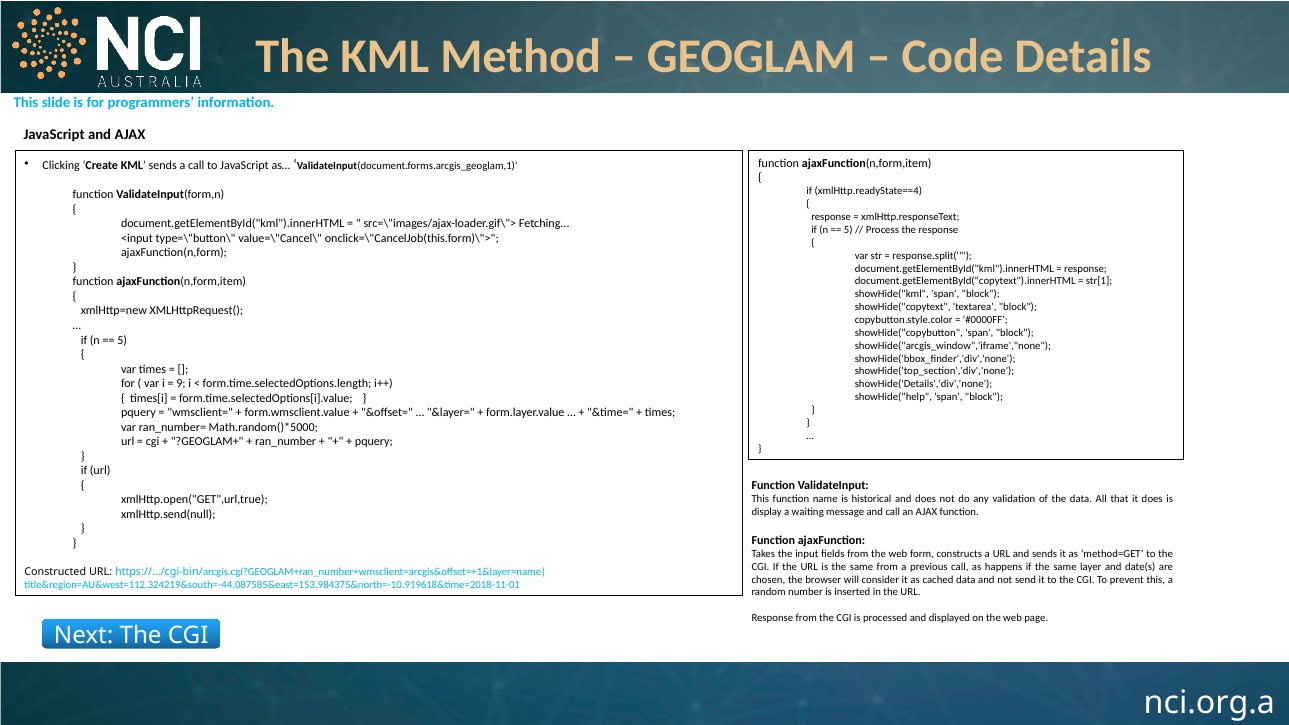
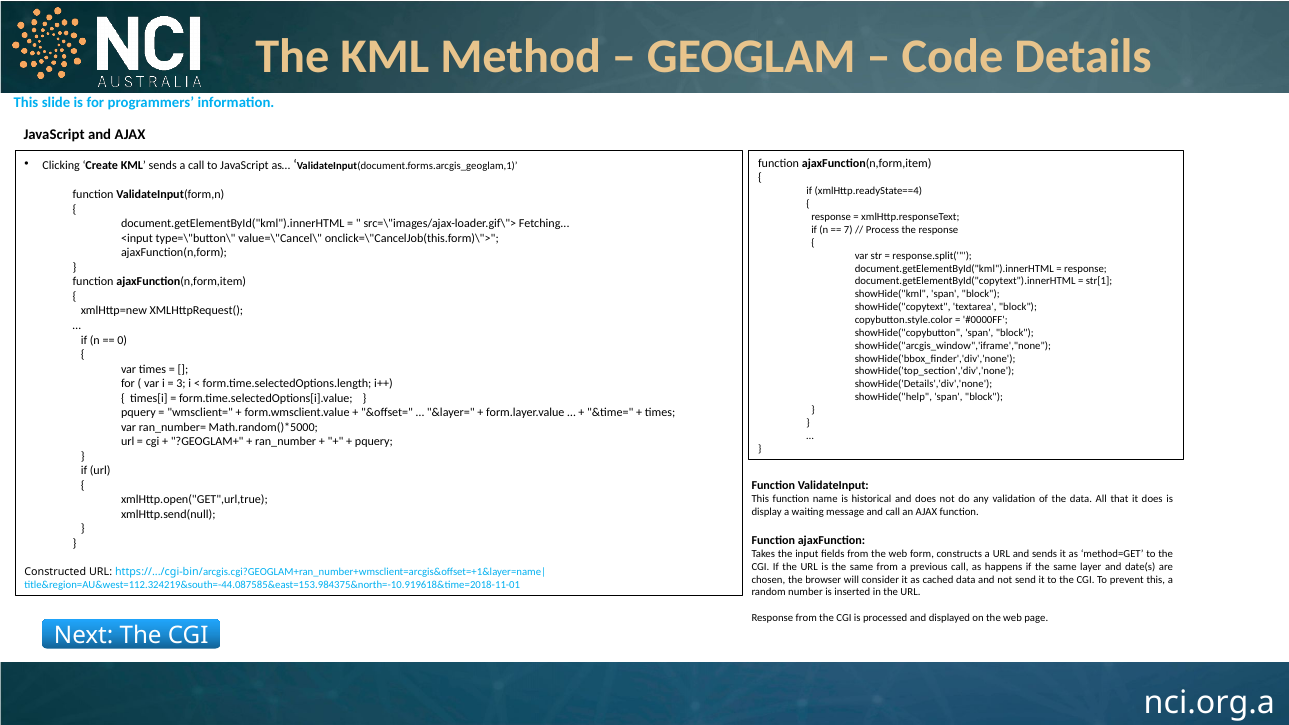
5 at (848, 230): 5 -> 7
5 at (122, 340): 5 -> 0
9: 9 -> 3
